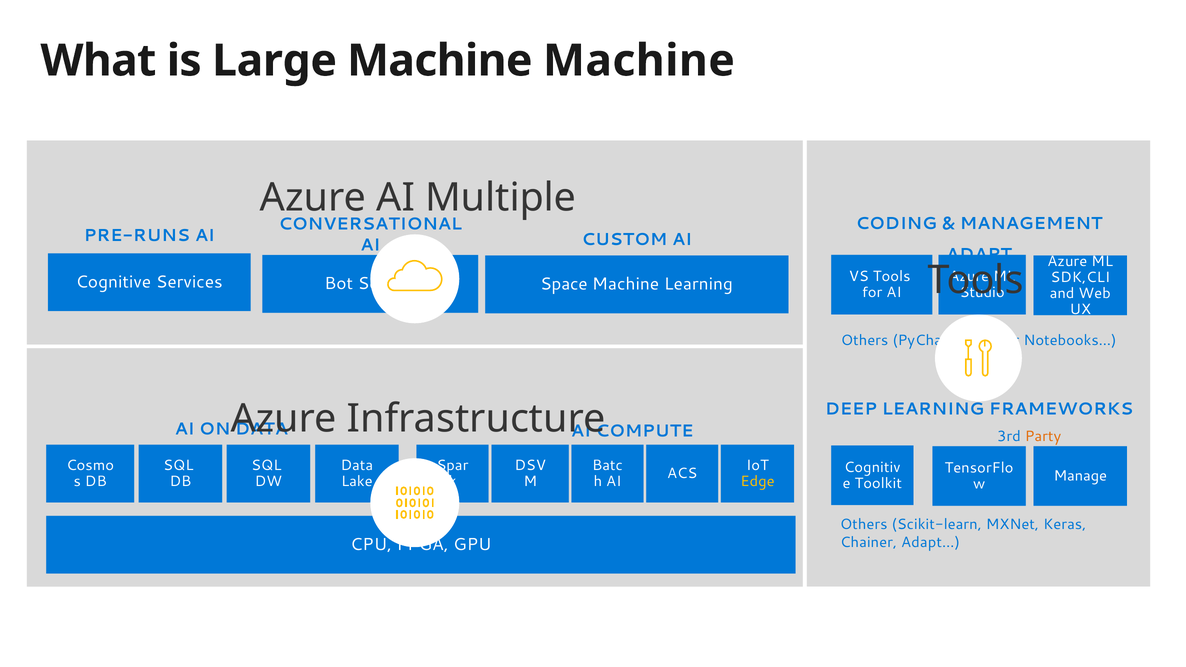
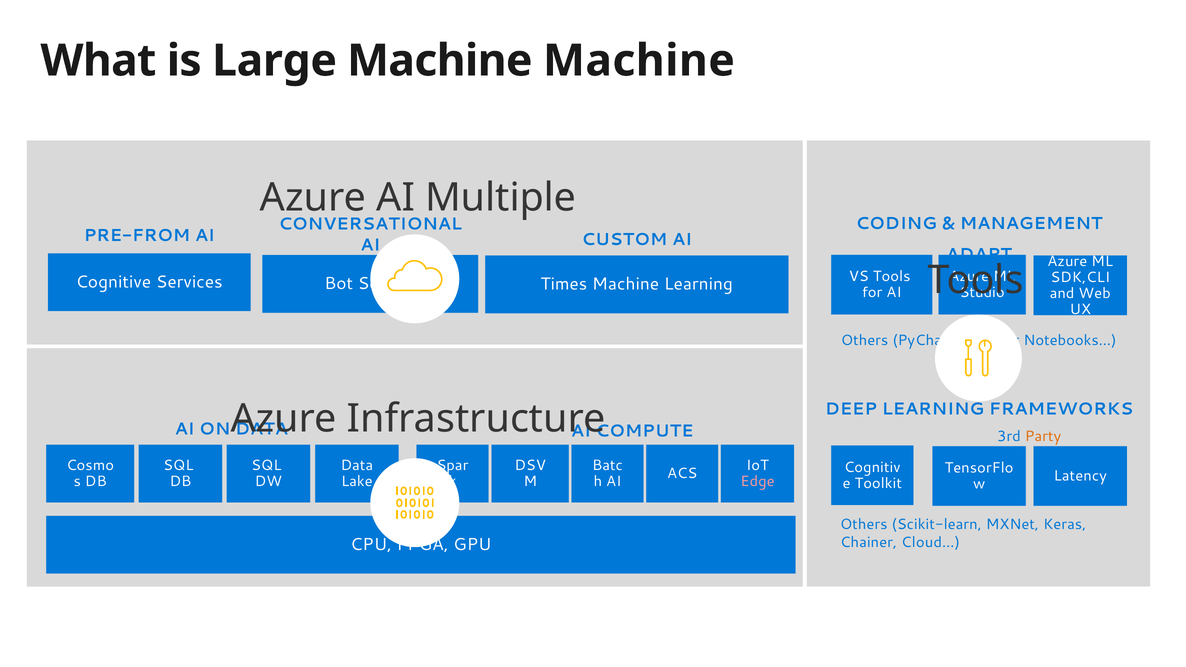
PRE-RUNS: PRE-RUNS -> PRE-FROM
Space: Space -> Times
Manage: Manage -> Latency
Edge colour: yellow -> pink
Adapt…: Adapt… -> Cloud…
